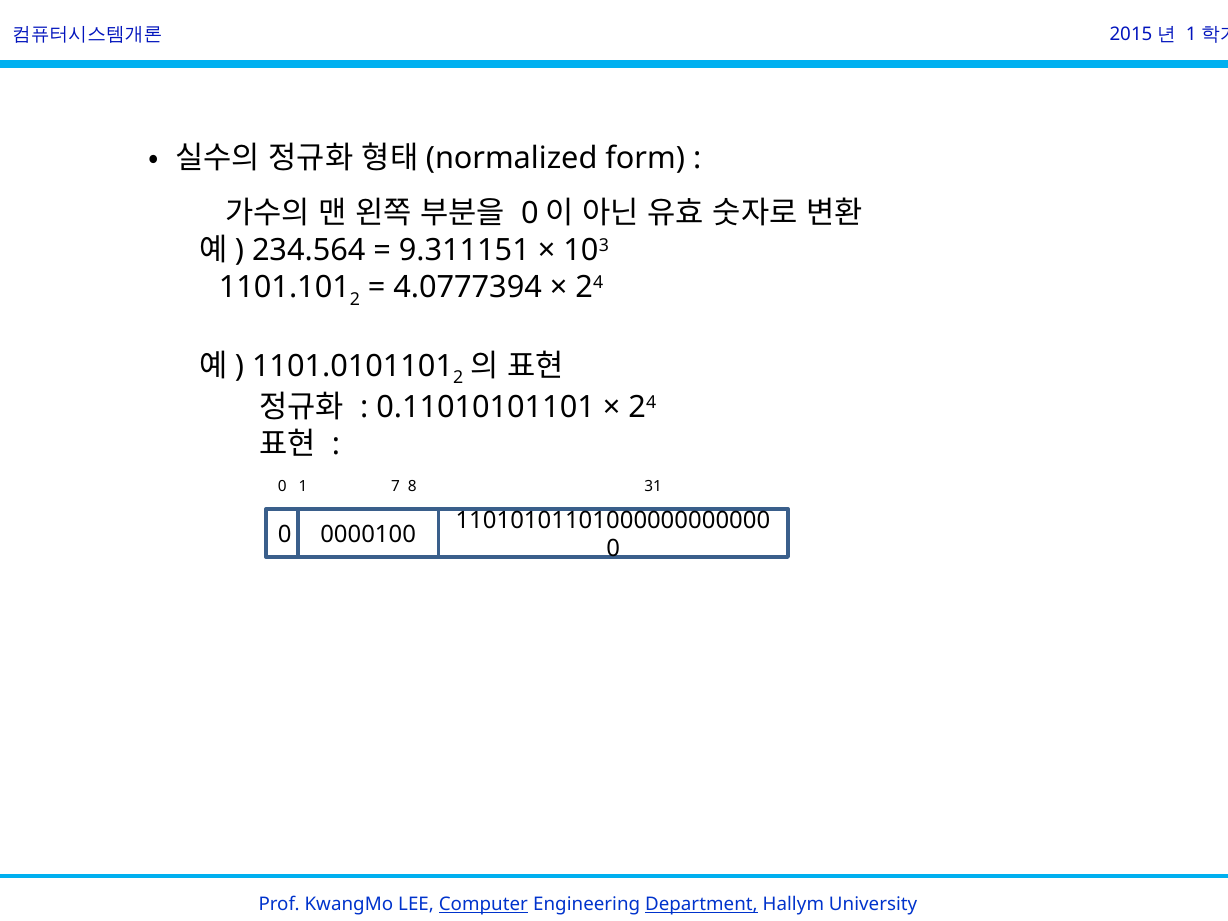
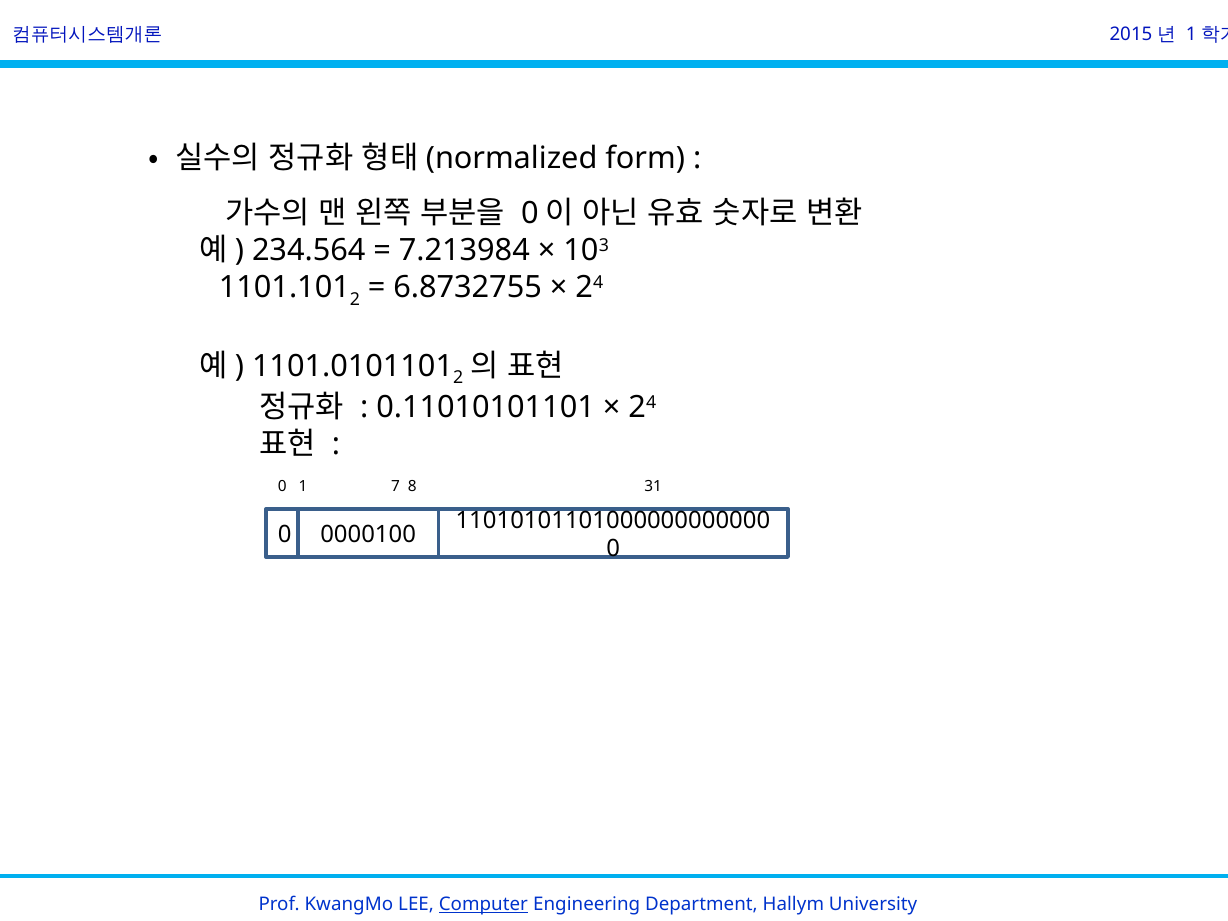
9.311151: 9.311151 -> 7.213984
4.0777394: 4.0777394 -> 6.8732755
Department underline: present -> none
